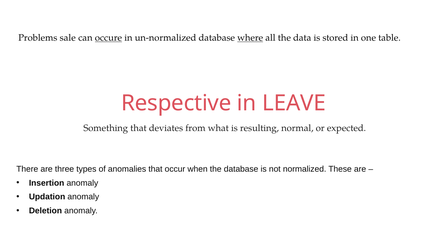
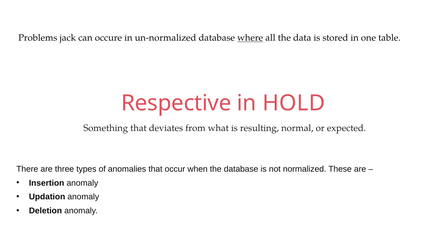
sale: sale -> jack
occure underline: present -> none
LEAVE: LEAVE -> HOLD
